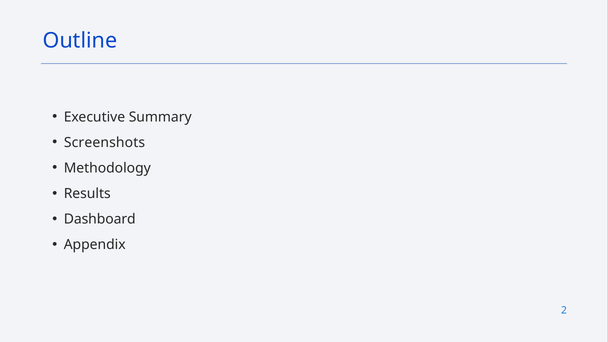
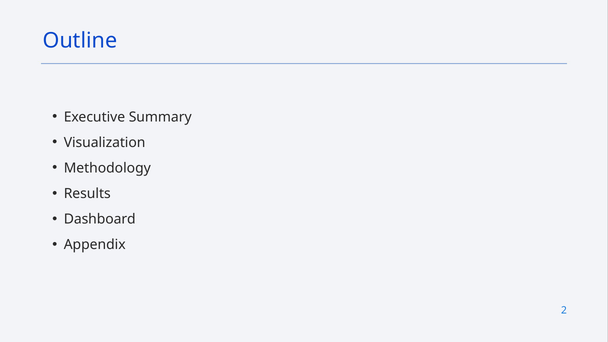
Screenshots: Screenshots -> Visualization
